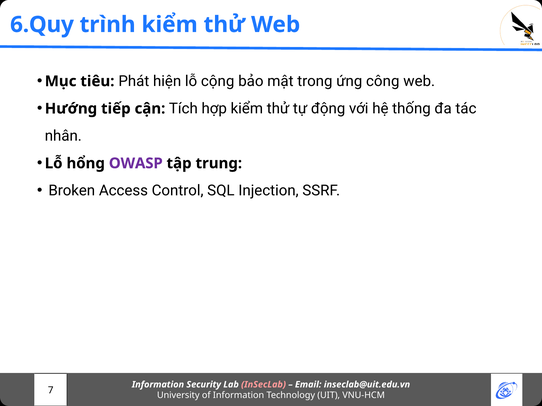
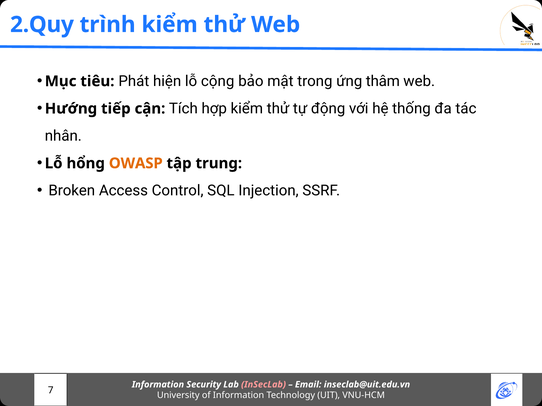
6.Quy: 6.Quy -> 2.Quy
công: công -> thâm
OWASP colour: purple -> orange
